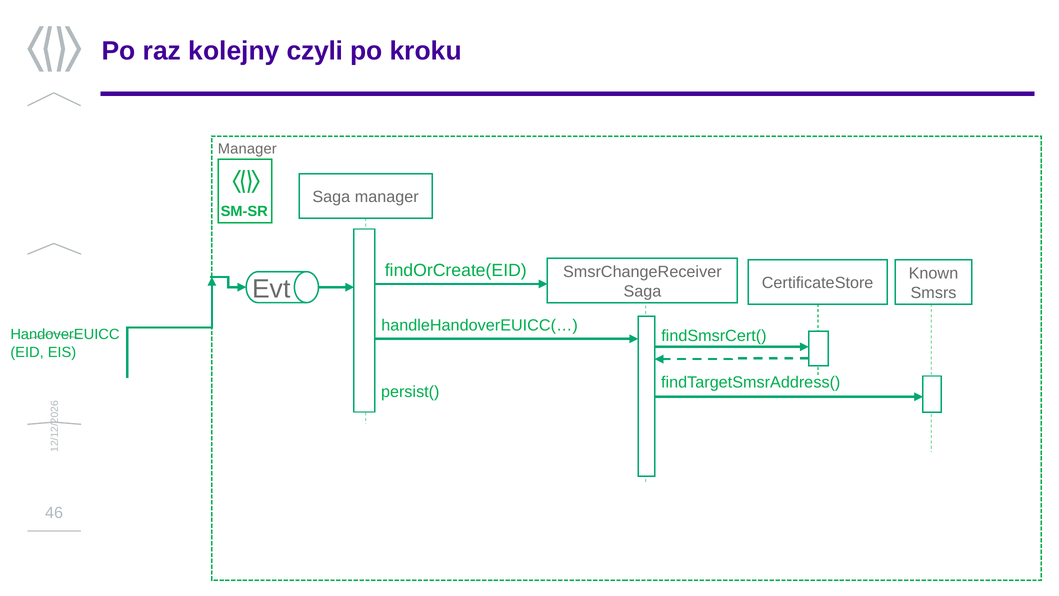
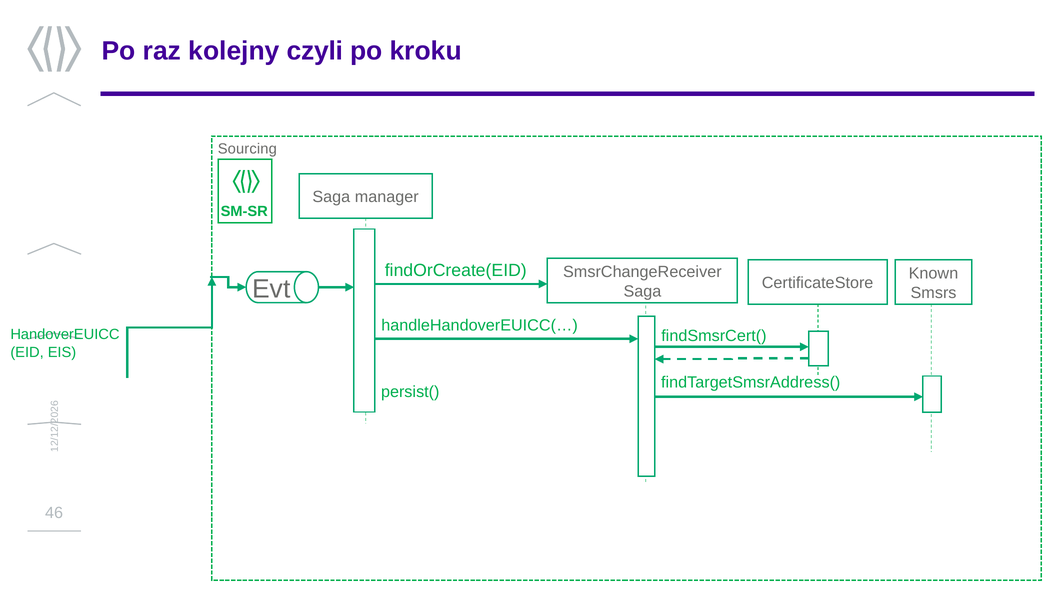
Manager at (247, 149): Manager -> Sourcing
